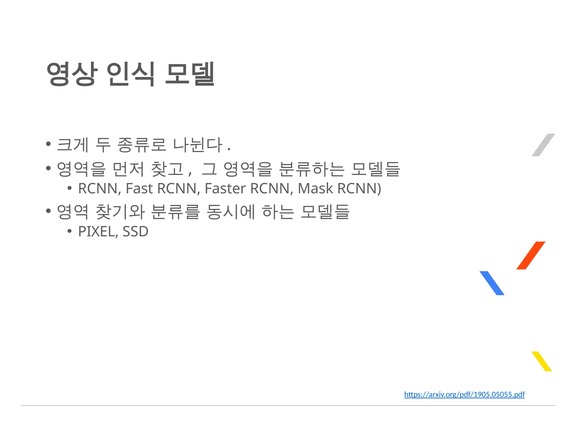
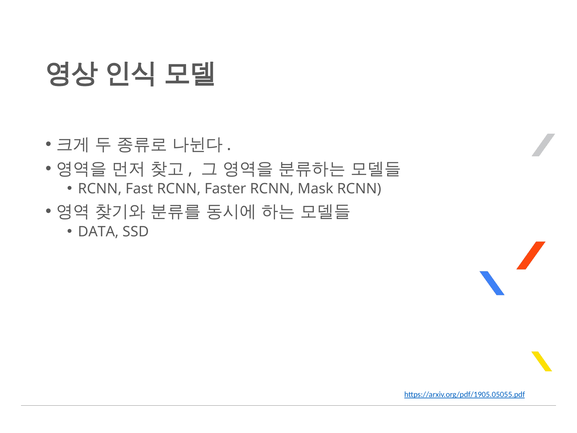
PIXEL: PIXEL -> DATA
